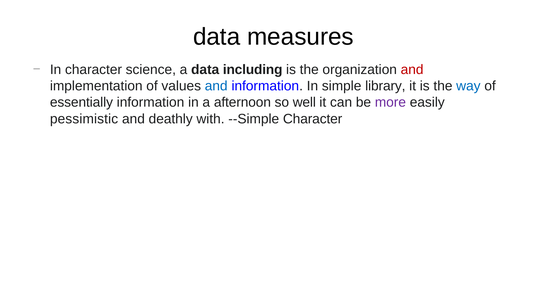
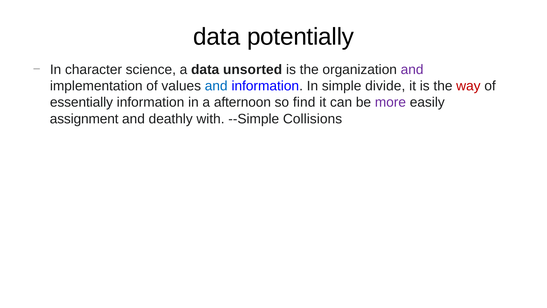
measures: measures -> potentially
including: including -> unsorted
and at (412, 70) colour: red -> purple
library: library -> divide
way colour: blue -> red
well: well -> find
pessimistic: pessimistic -> assignment
--Simple Character: Character -> Collisions
